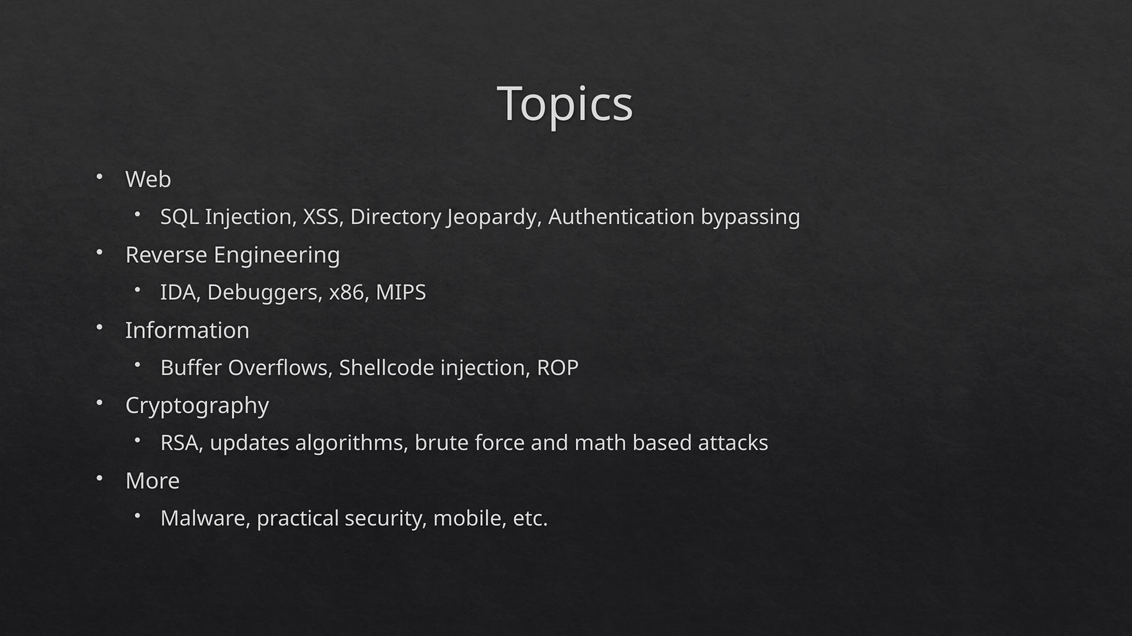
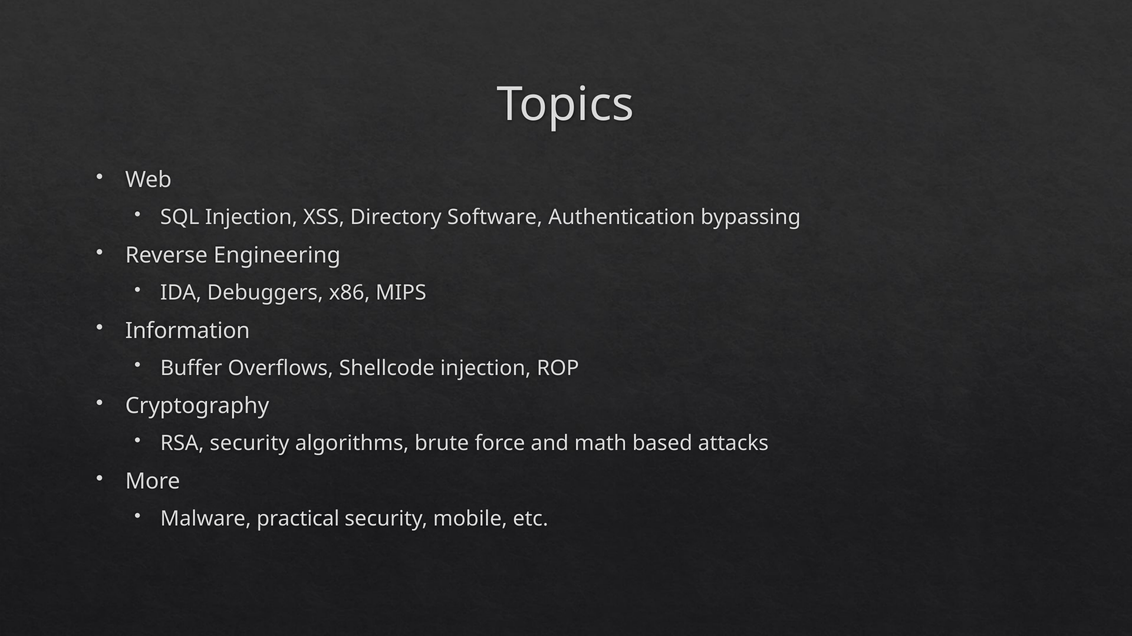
Jeopardy: Jeopardy -> Software
RSA updates: updates -> security
